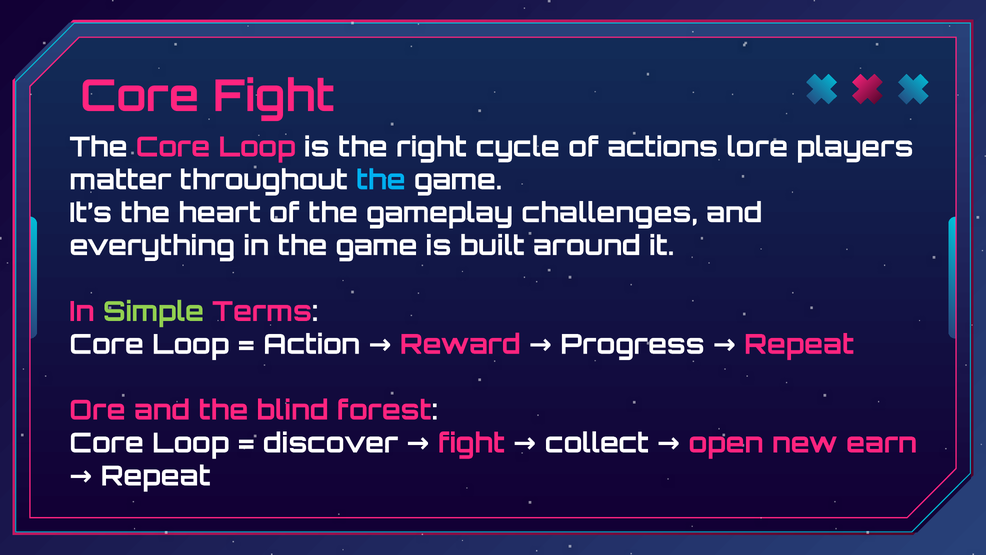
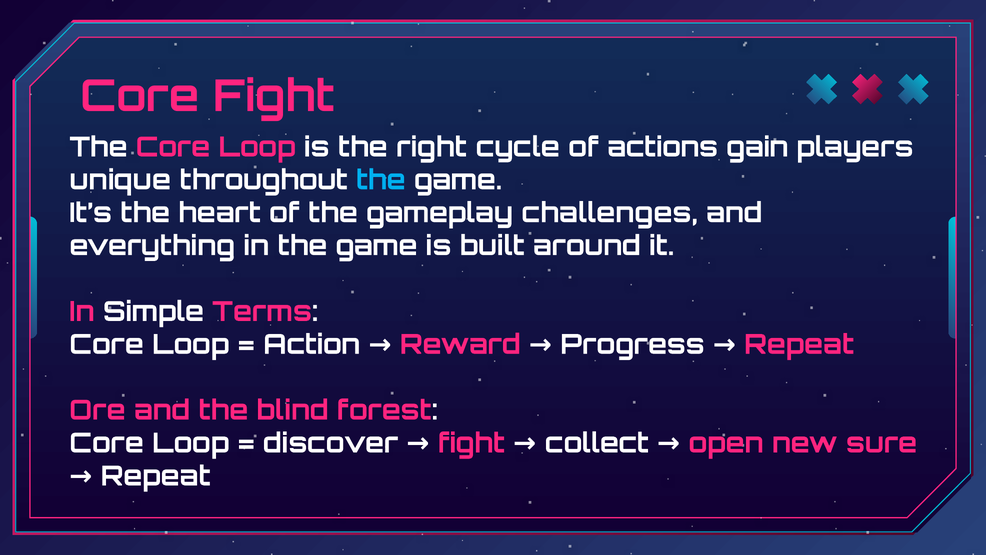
lore: lore -> gain
matter: matter -> unique
Simple colour: light green -> white
earn: earn -> sure
